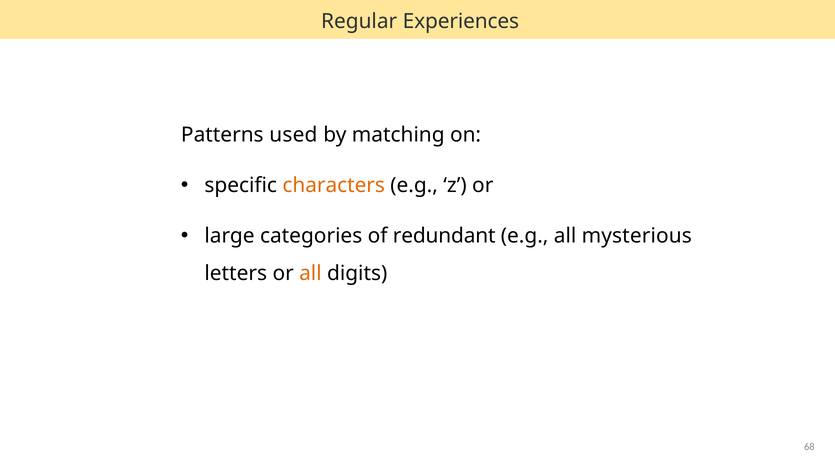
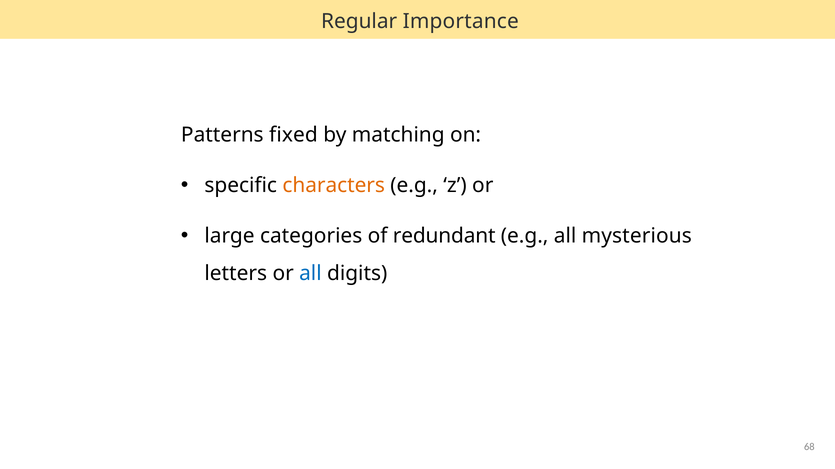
Experiences: Experiences -> Importance
used: used -> fixed
all at (310, 274) colour: orange -> blue
